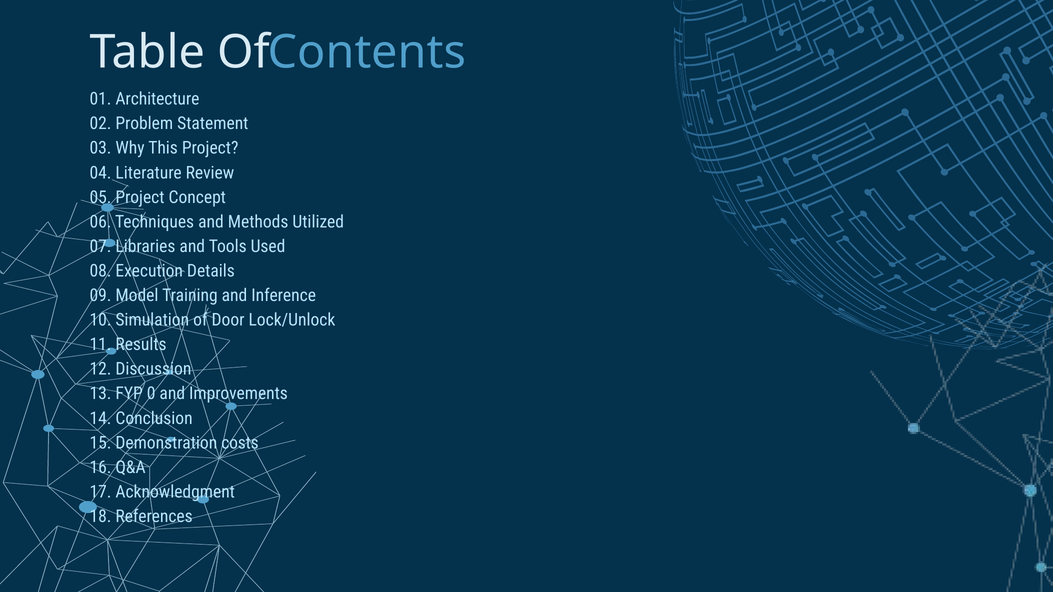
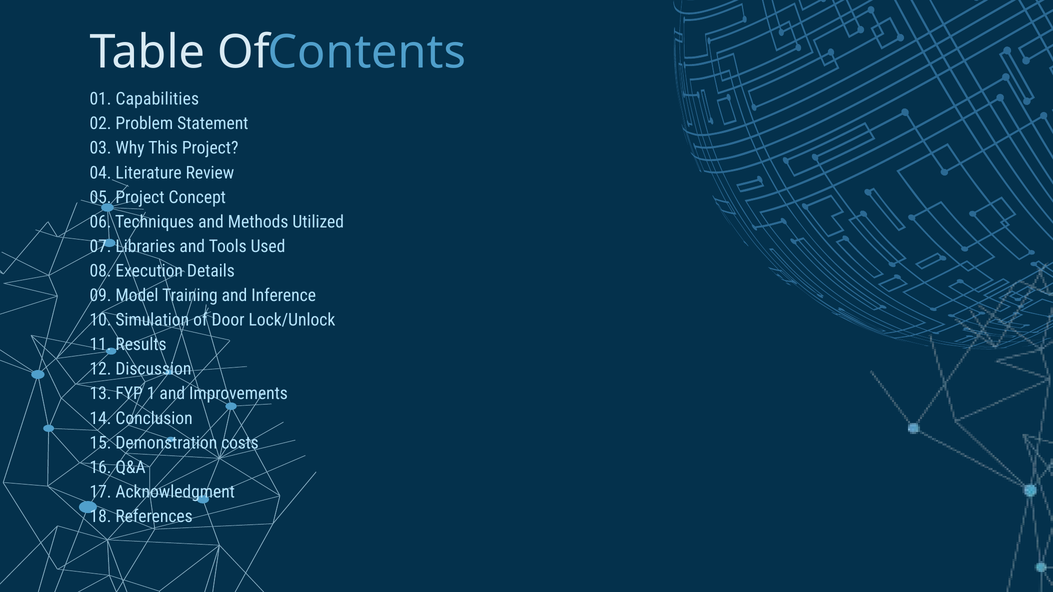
Architecture: Architecture -> Capabilities
0: 0 -> 1
